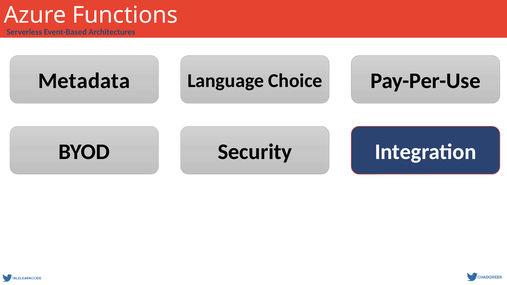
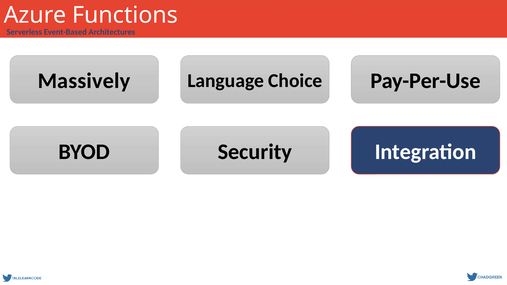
Metadata: Metadata -> Massively
